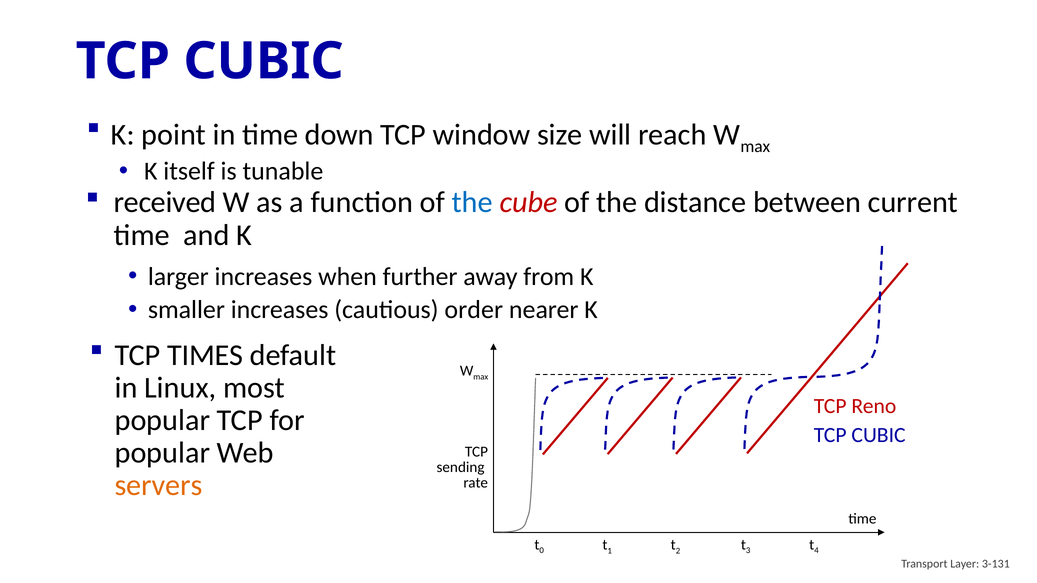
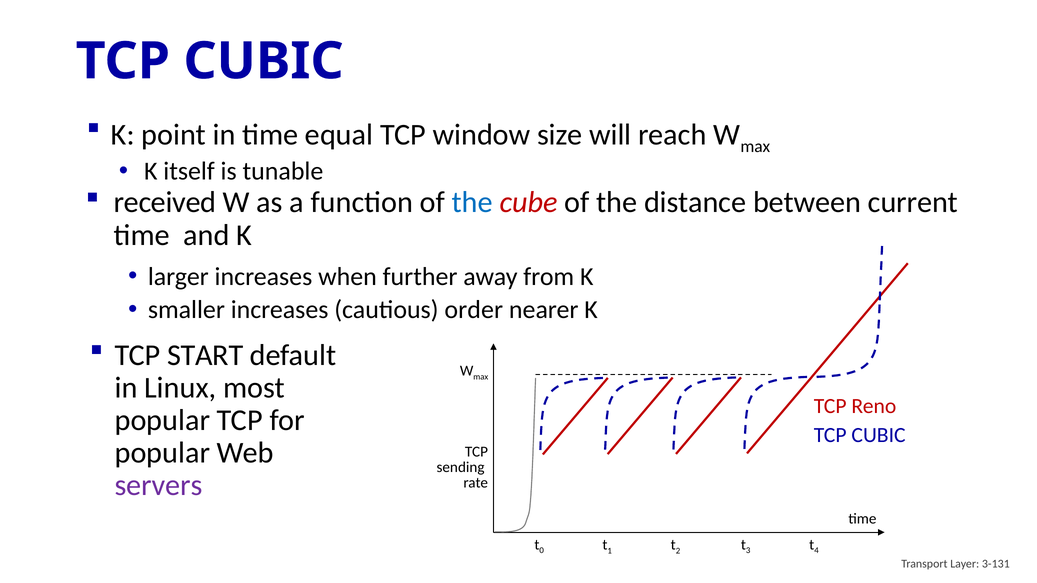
down: down -> equal
TIMES: TIMES -> START
servers colour: orange -> purple
